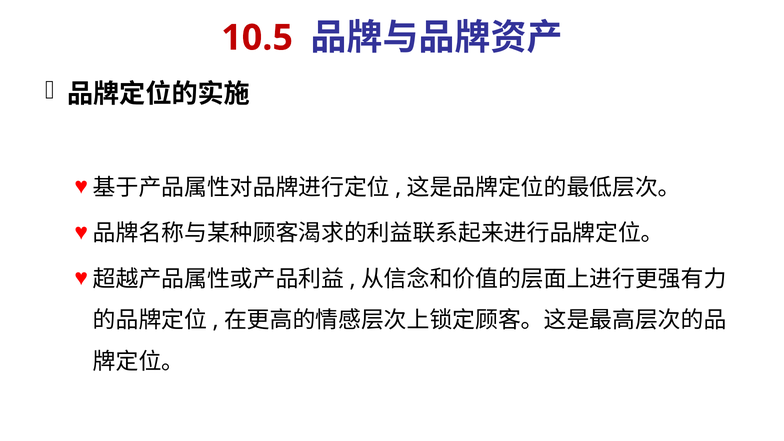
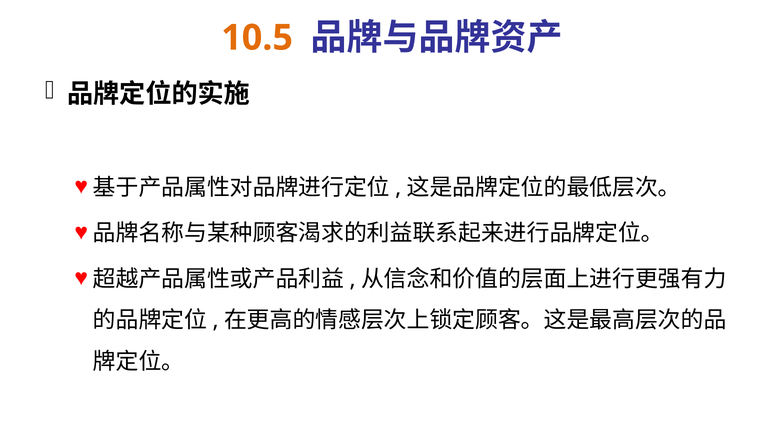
10.5 colour: red -> orange
